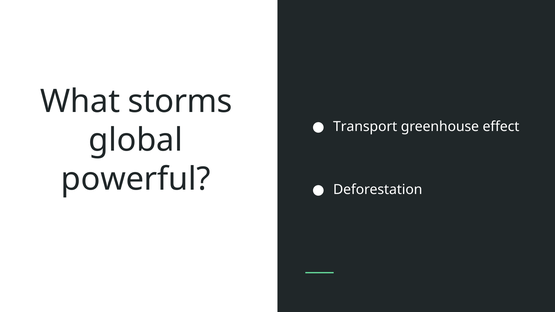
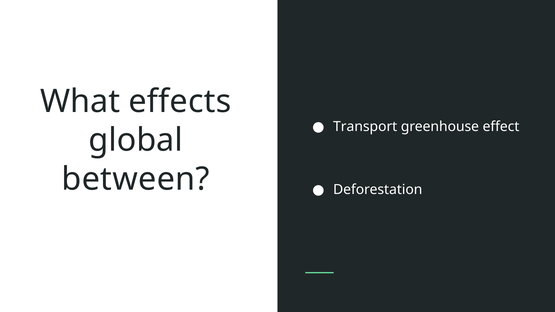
storms: storms -> effects
powerful: powerful -> between
